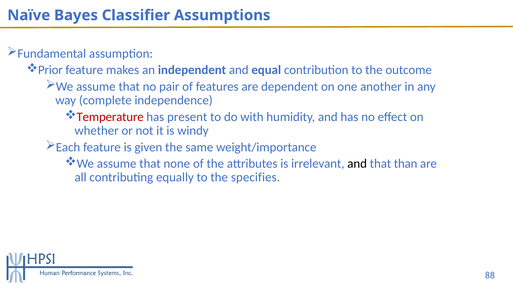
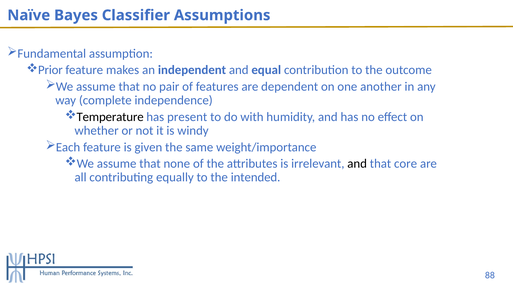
Temperature colour: red -> black
than: than -> core
specifies: specifies -> intended
